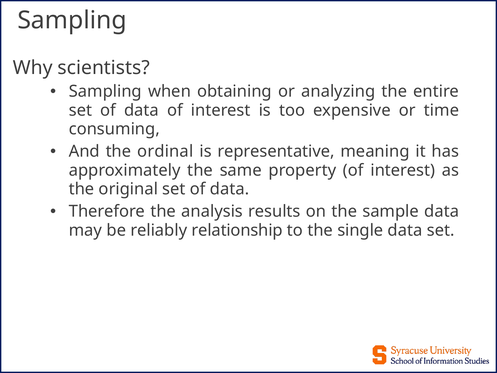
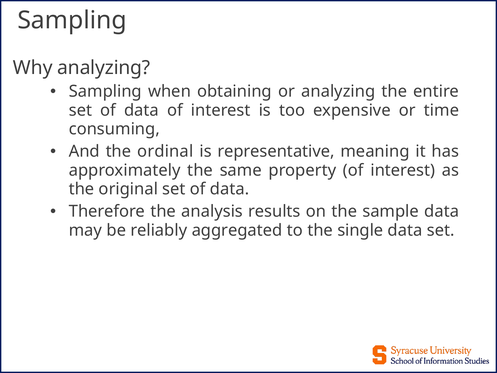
Why scientists: scientists -> analyzing
relationship: relationship -> aggregated
